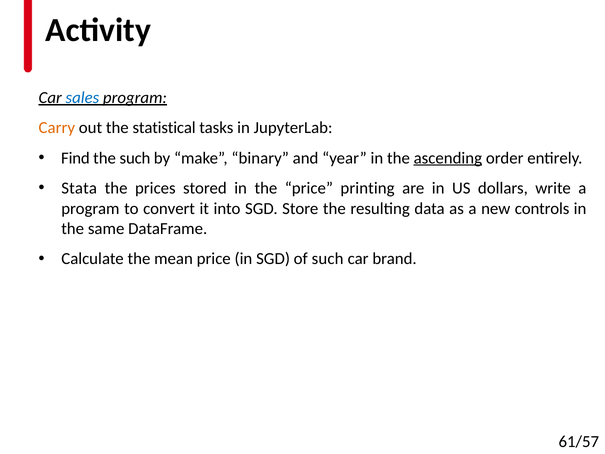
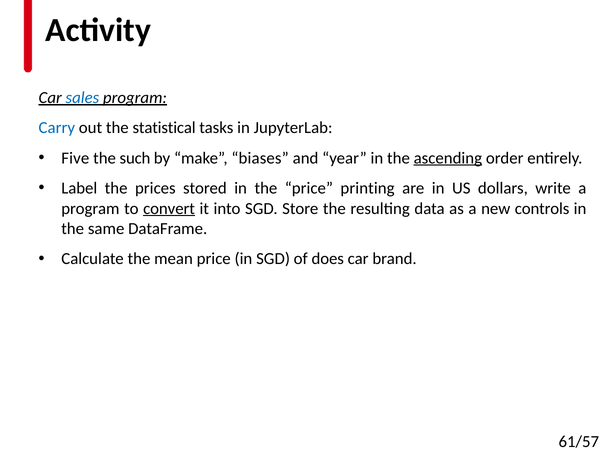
Carry colour: orange -> blue
Find: Find -> Five
binary: binary -> biases
Stata: Stata -> Label
convert underline: none -> present
of such: such -> does
